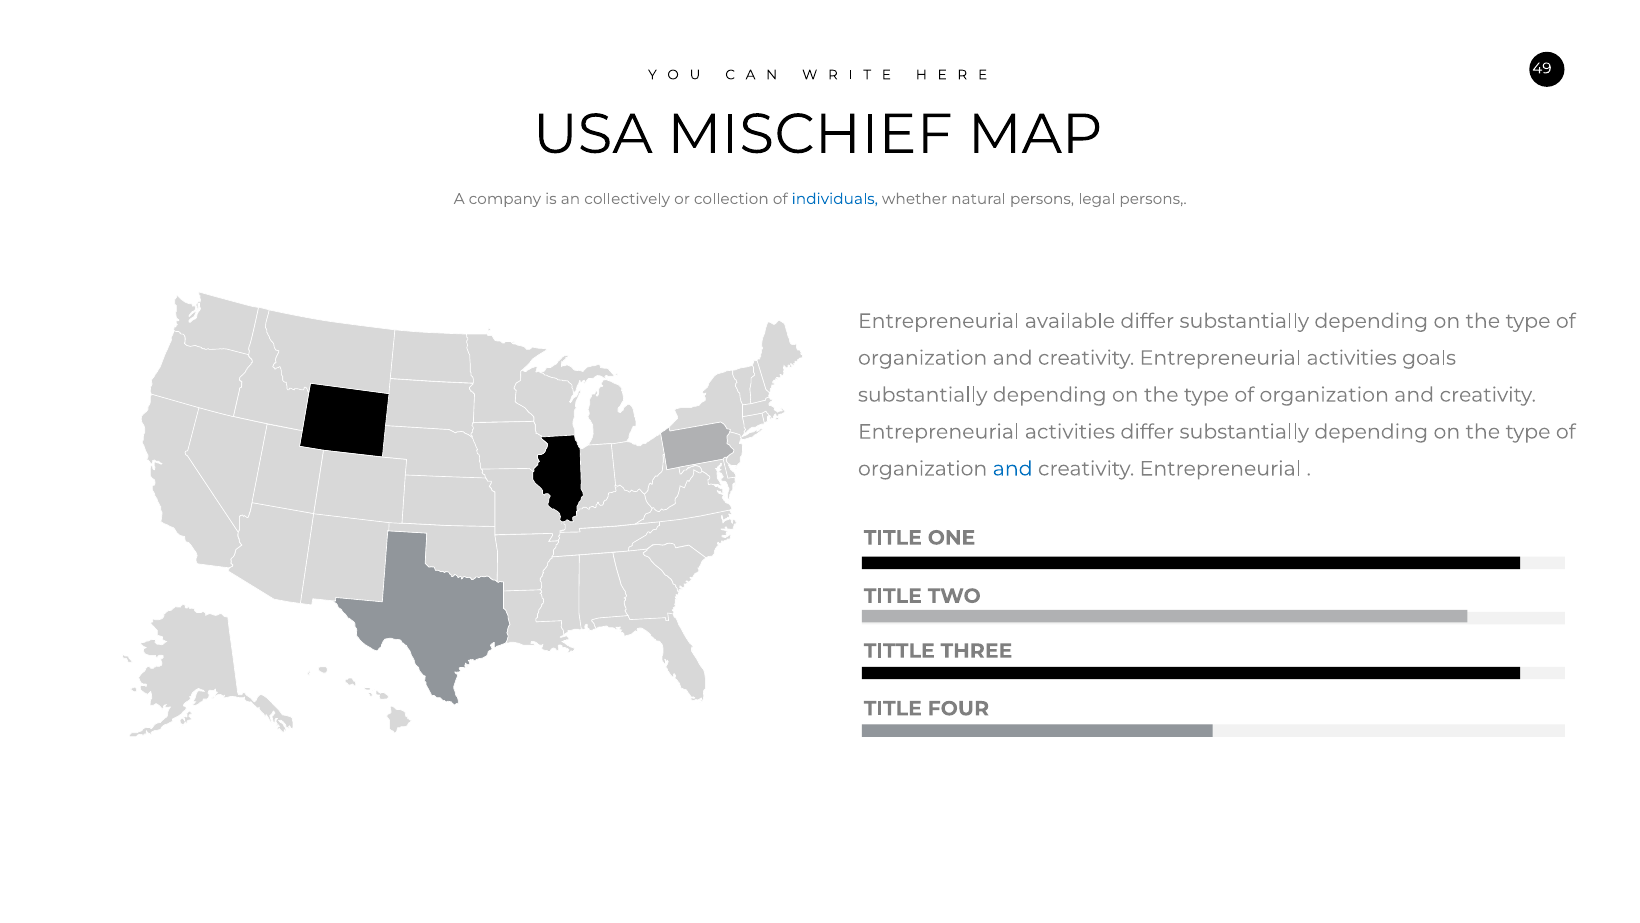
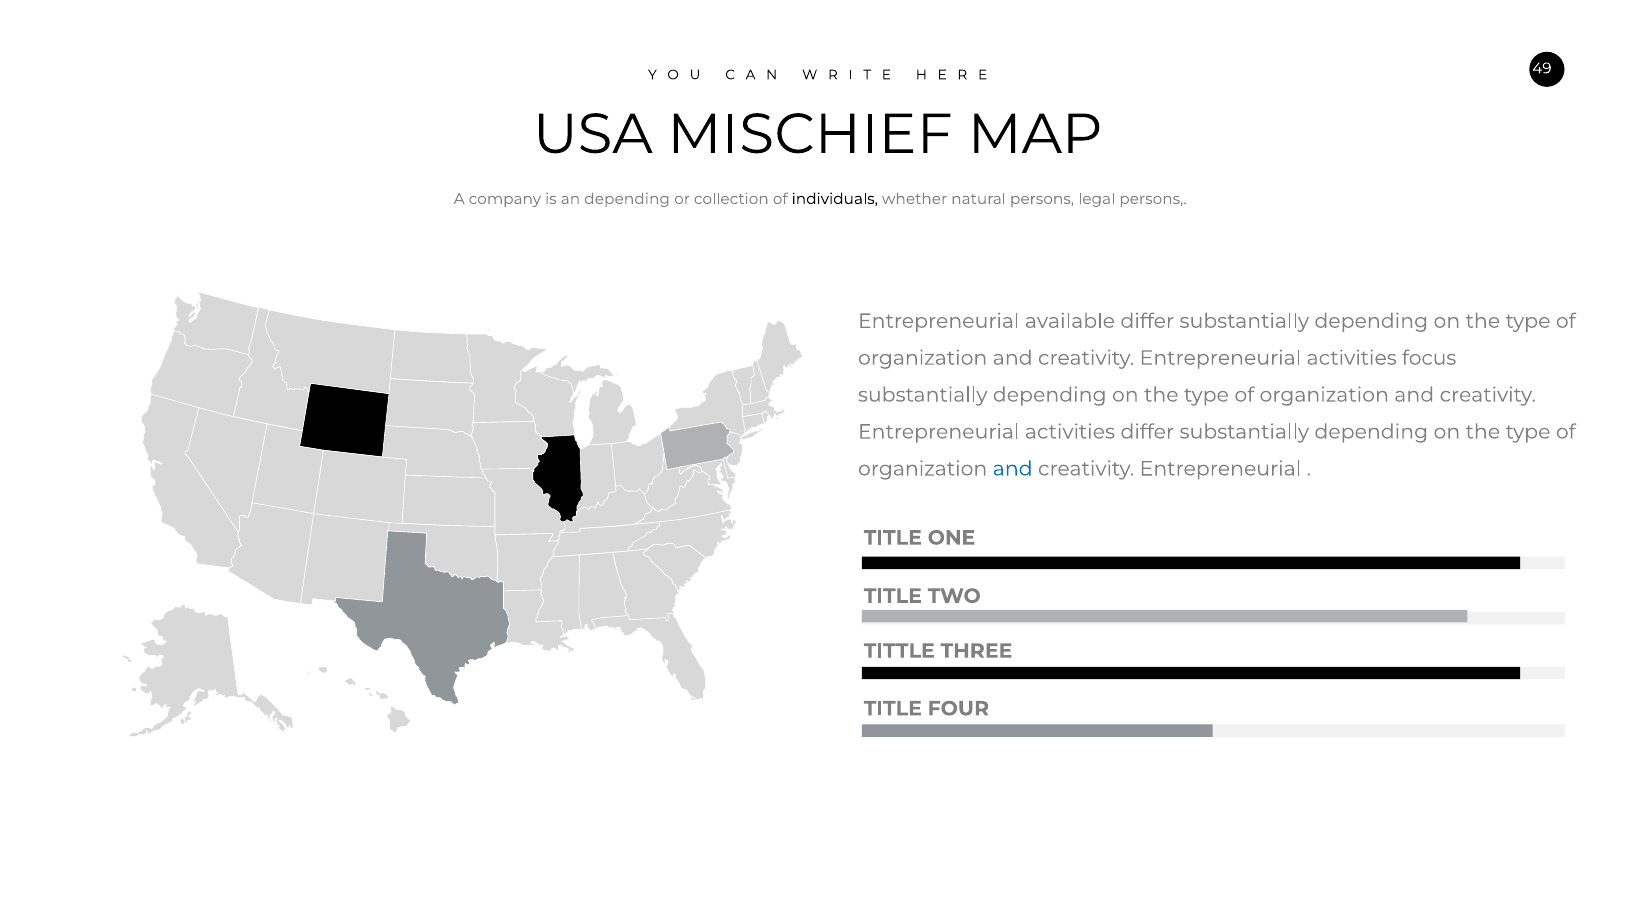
an collectively: collectively -> depending
individuals colour: blue -> black
goals: goals -> focus
